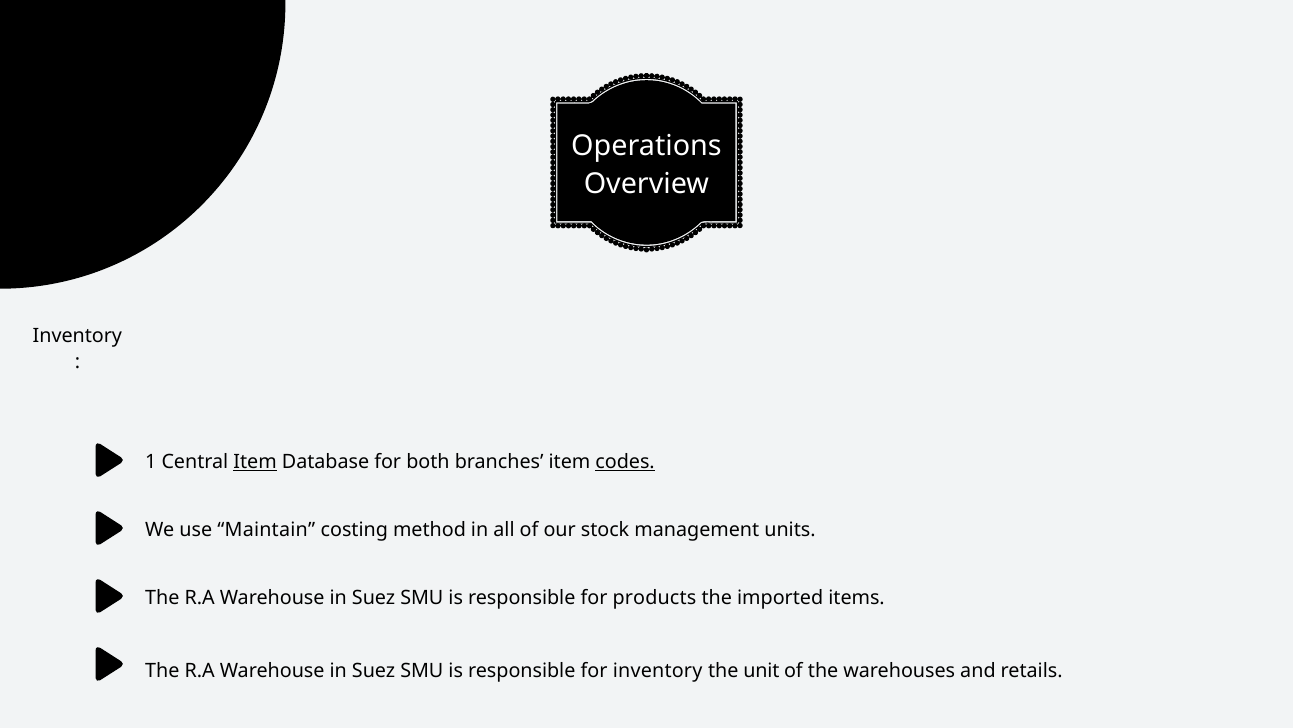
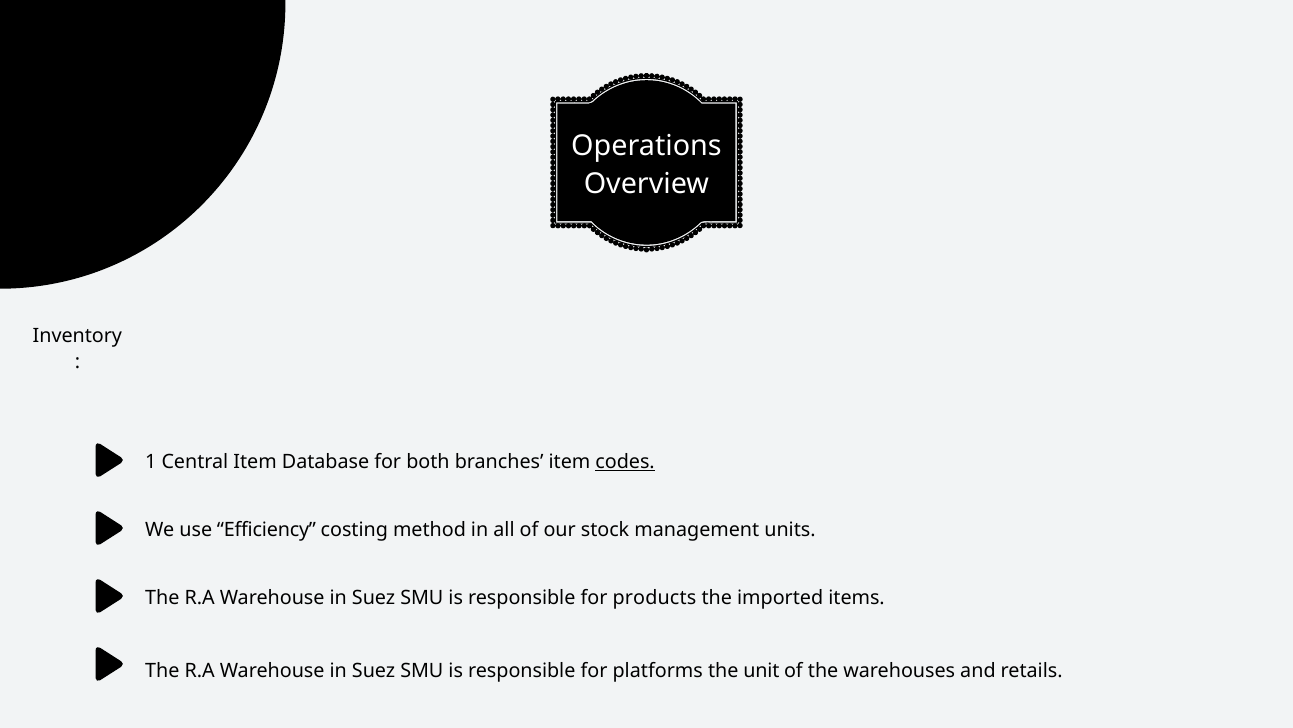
Item at (255, 462) underline: present -> none
Maintain: Maintain -> Efficiency
for inventory: inventory -> platforms
